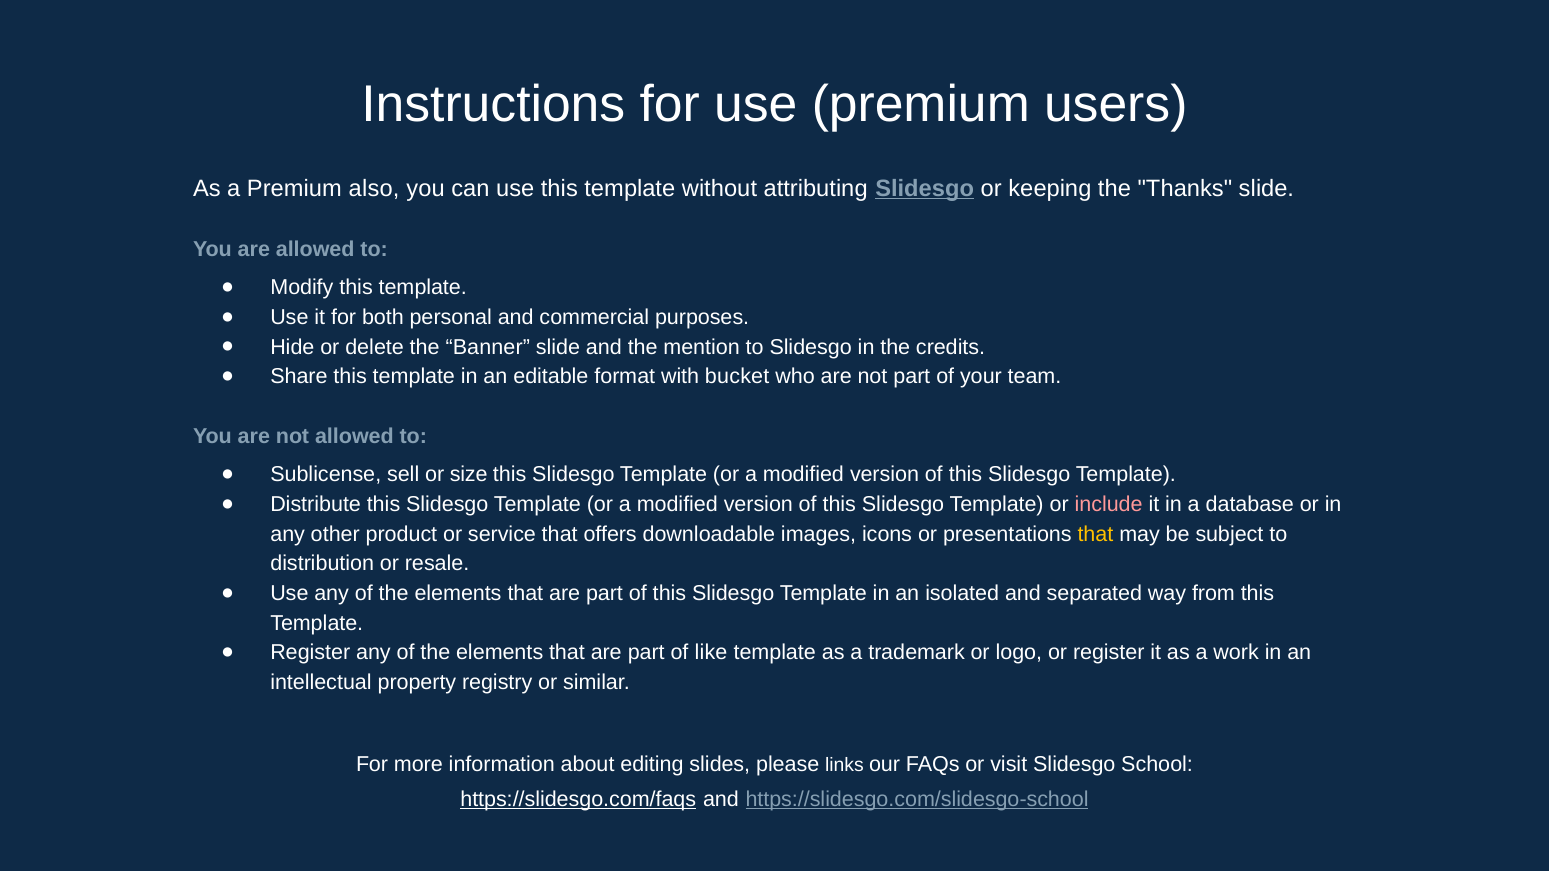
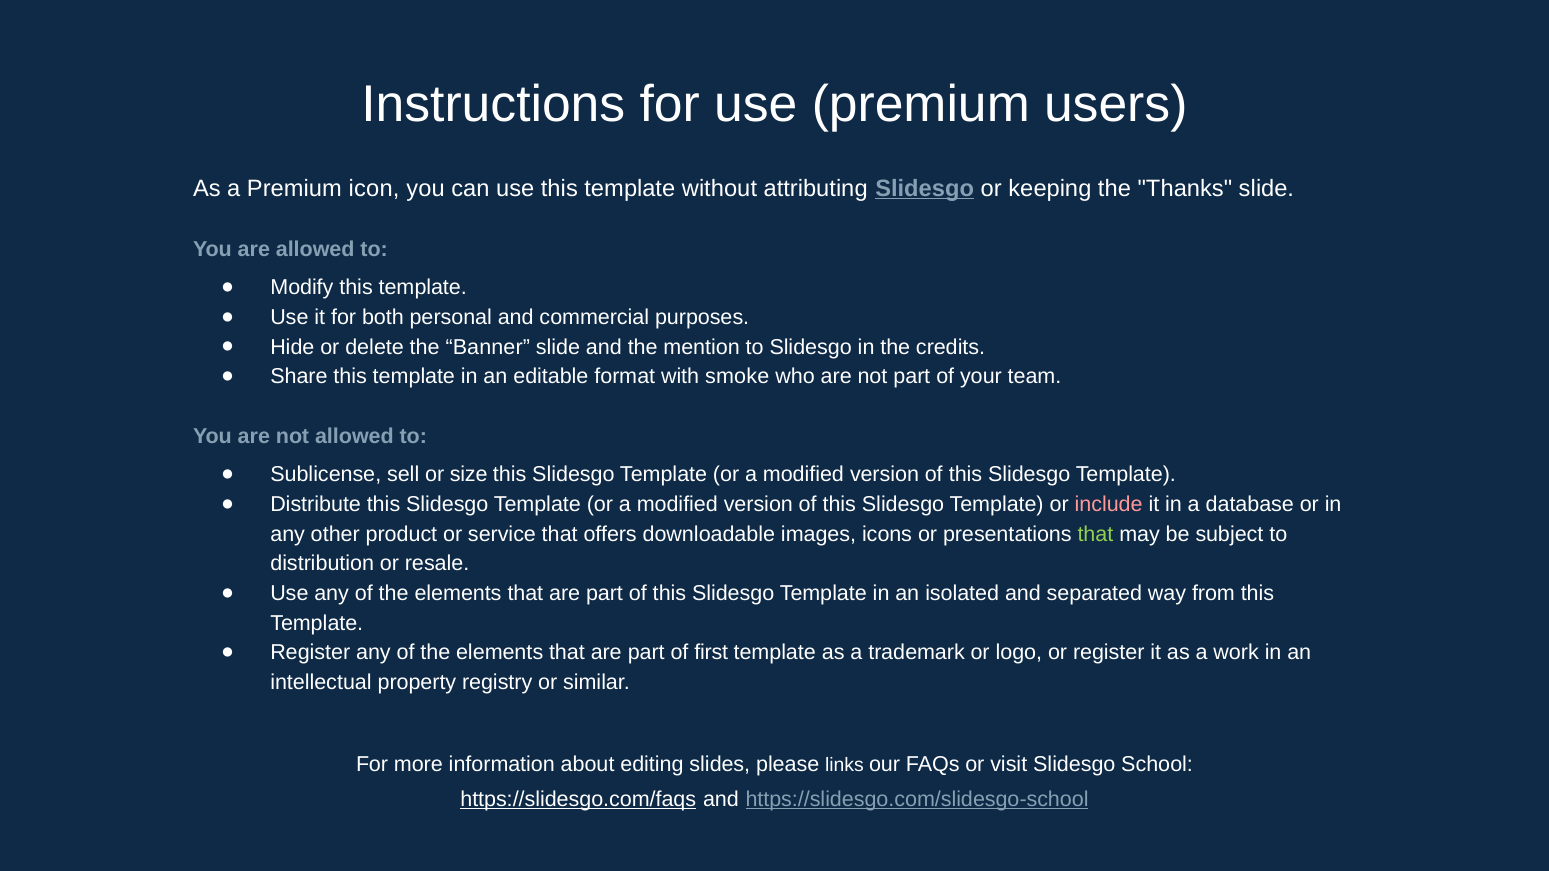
also: also -> icon
bucket: bucket -> smoke
that at (1095, 534) colour: yellow -> light green
like: like -> first
